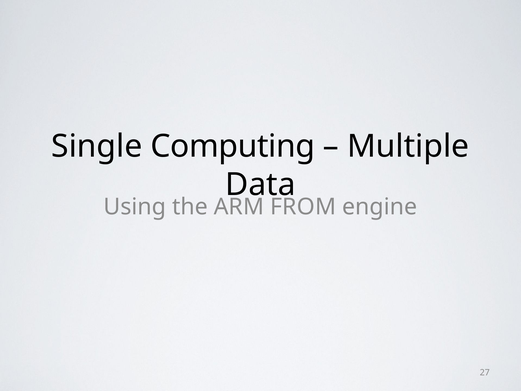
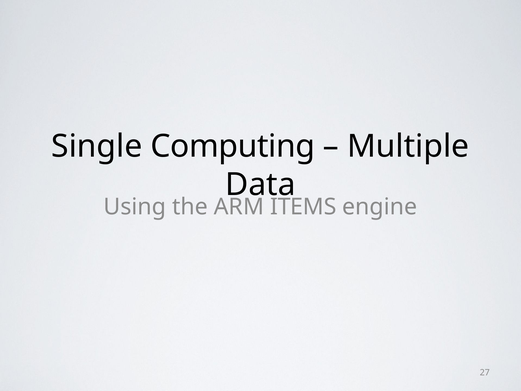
FROM: FROM -> ITEMS
